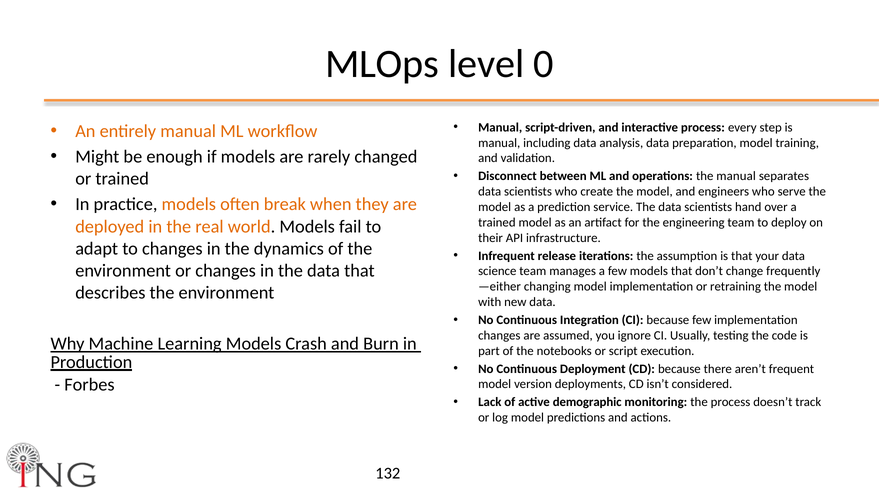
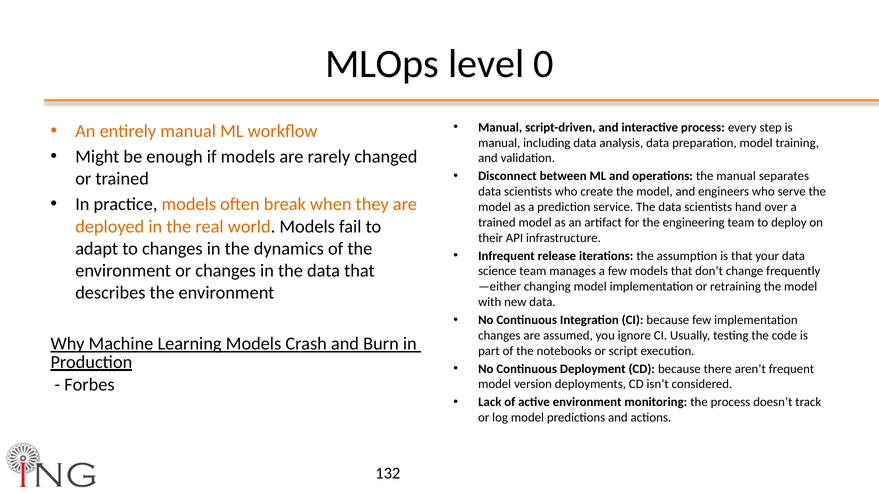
active demographic: demographic -> environment
